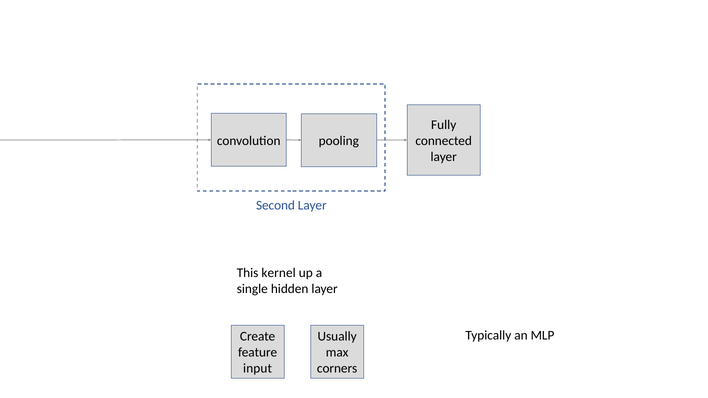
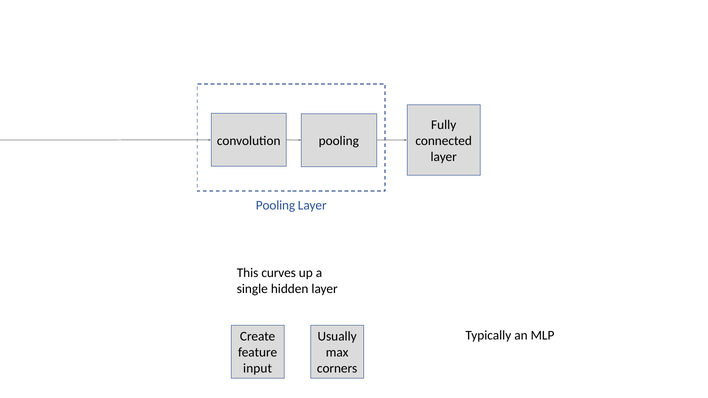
Second at (275, 206): Second -> Pooling
kernel: kernel -> curves
